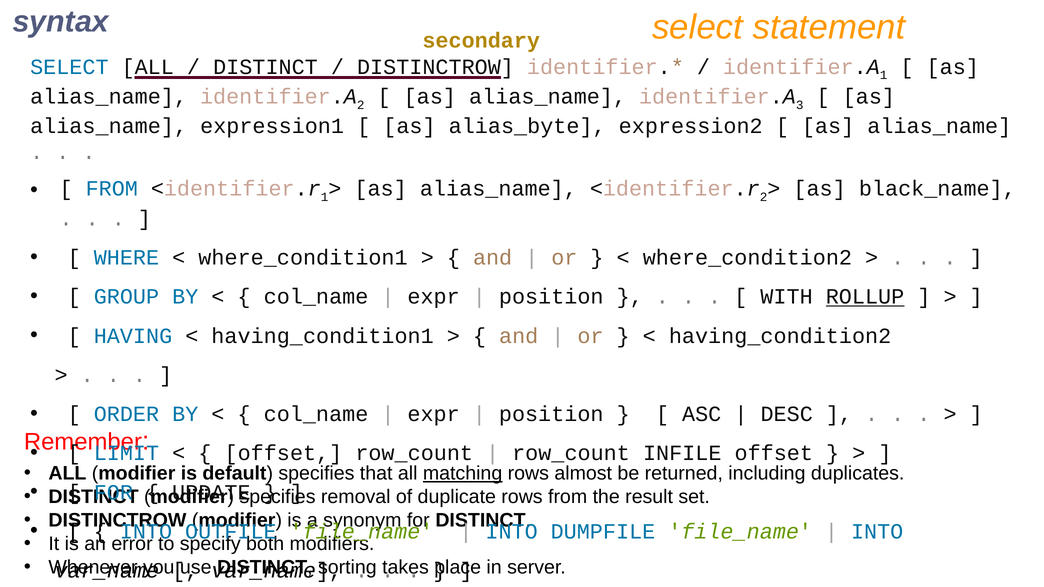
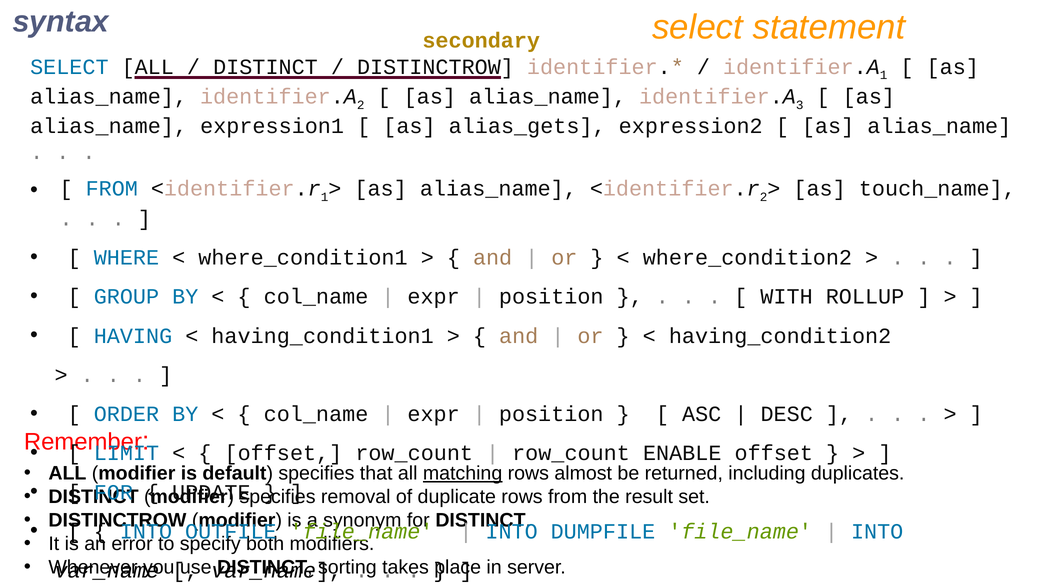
alias_byte: alias_byte -> alias_gets
black_name: black_name -> touch_name
ROLLUP underline: present -> none
INFILE: INFILE -> ENABLE
